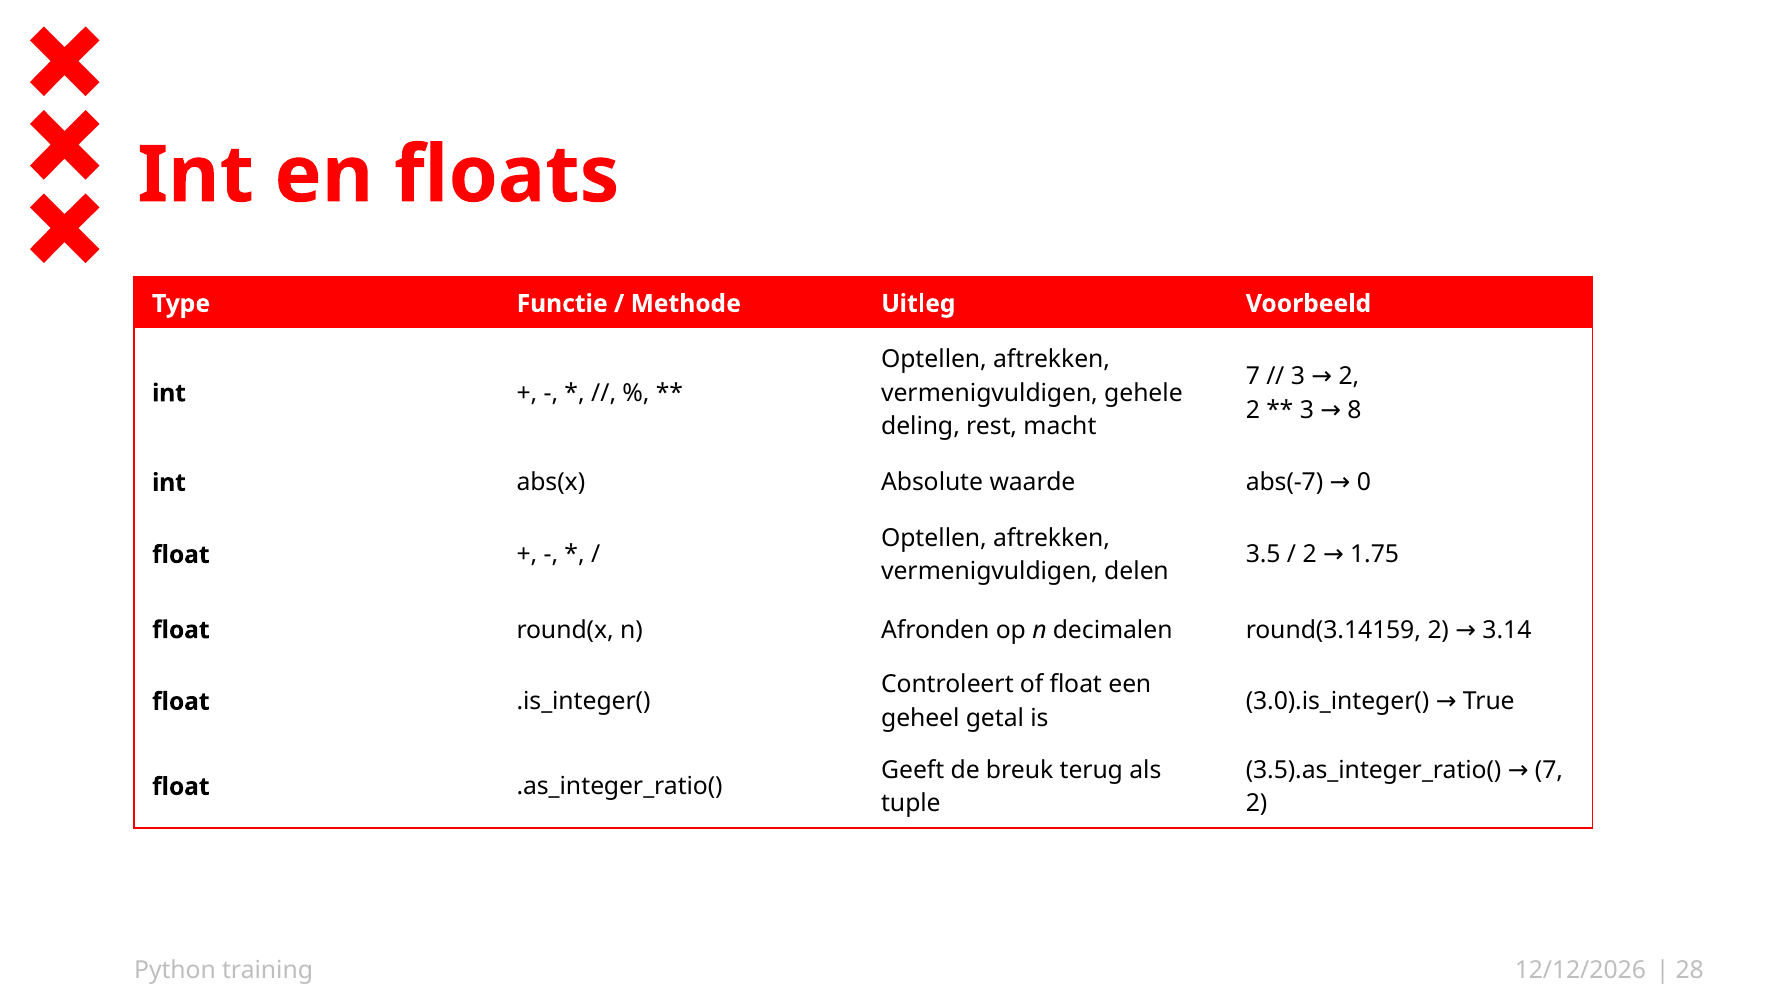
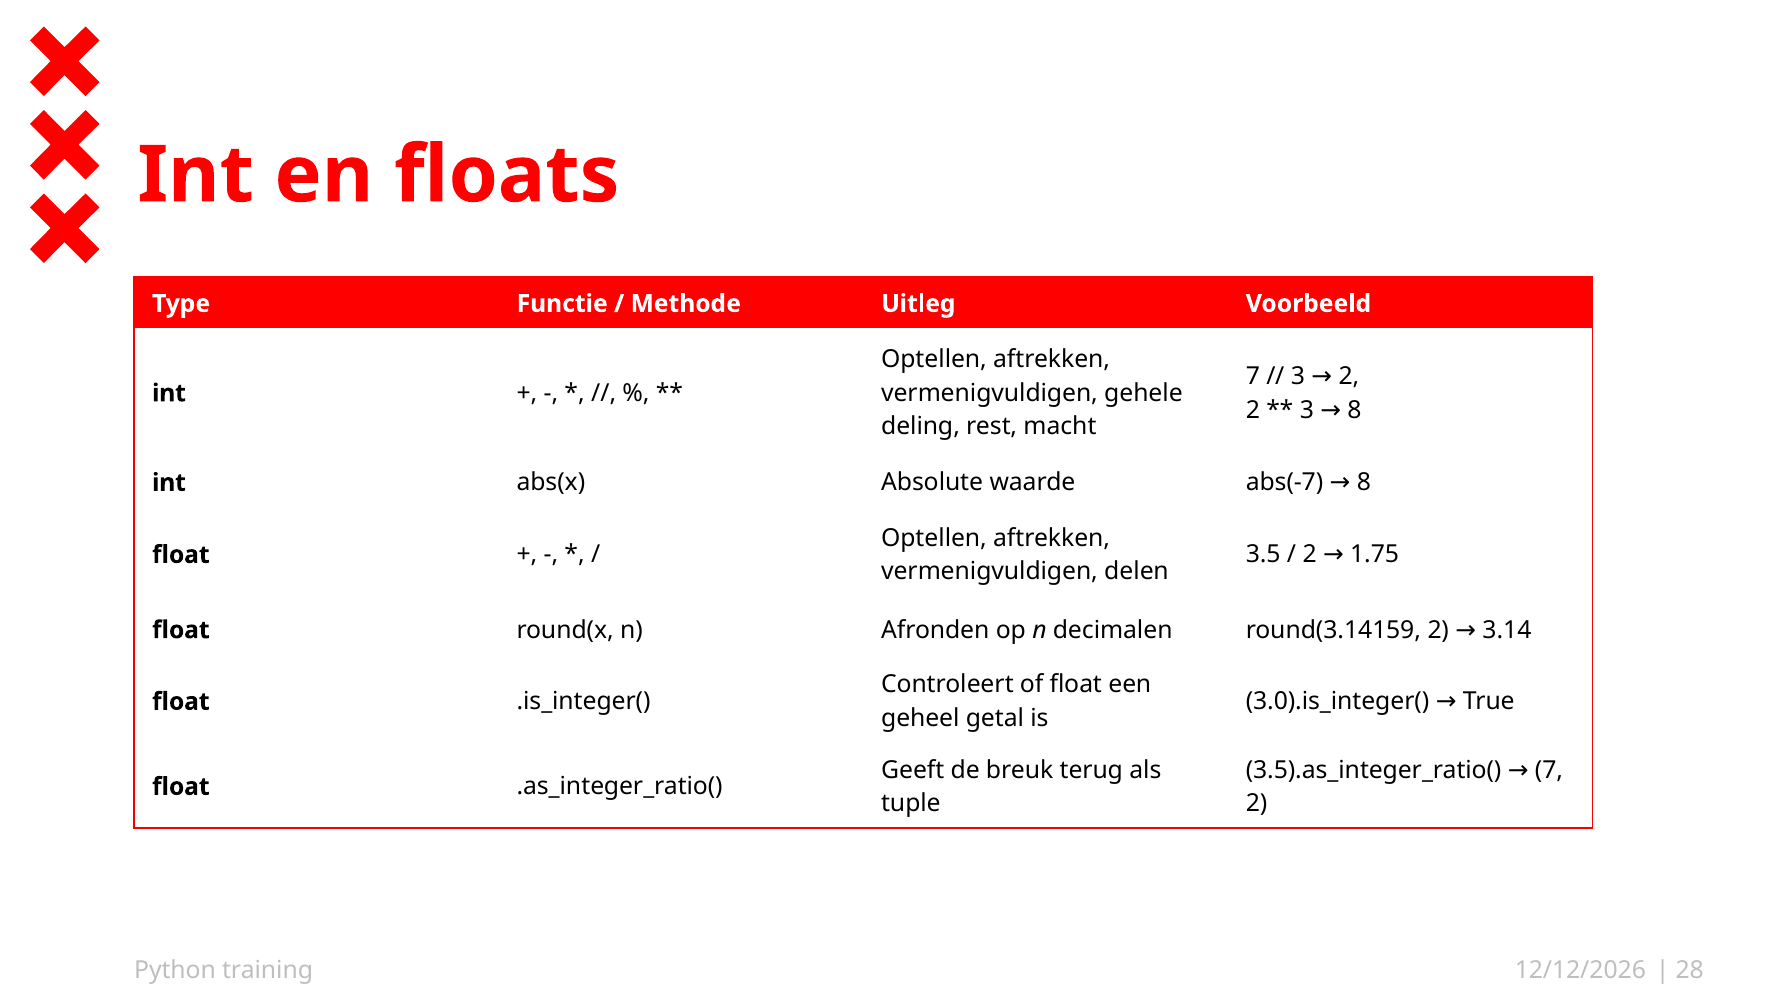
abs(-7 0: 0 -> 8
